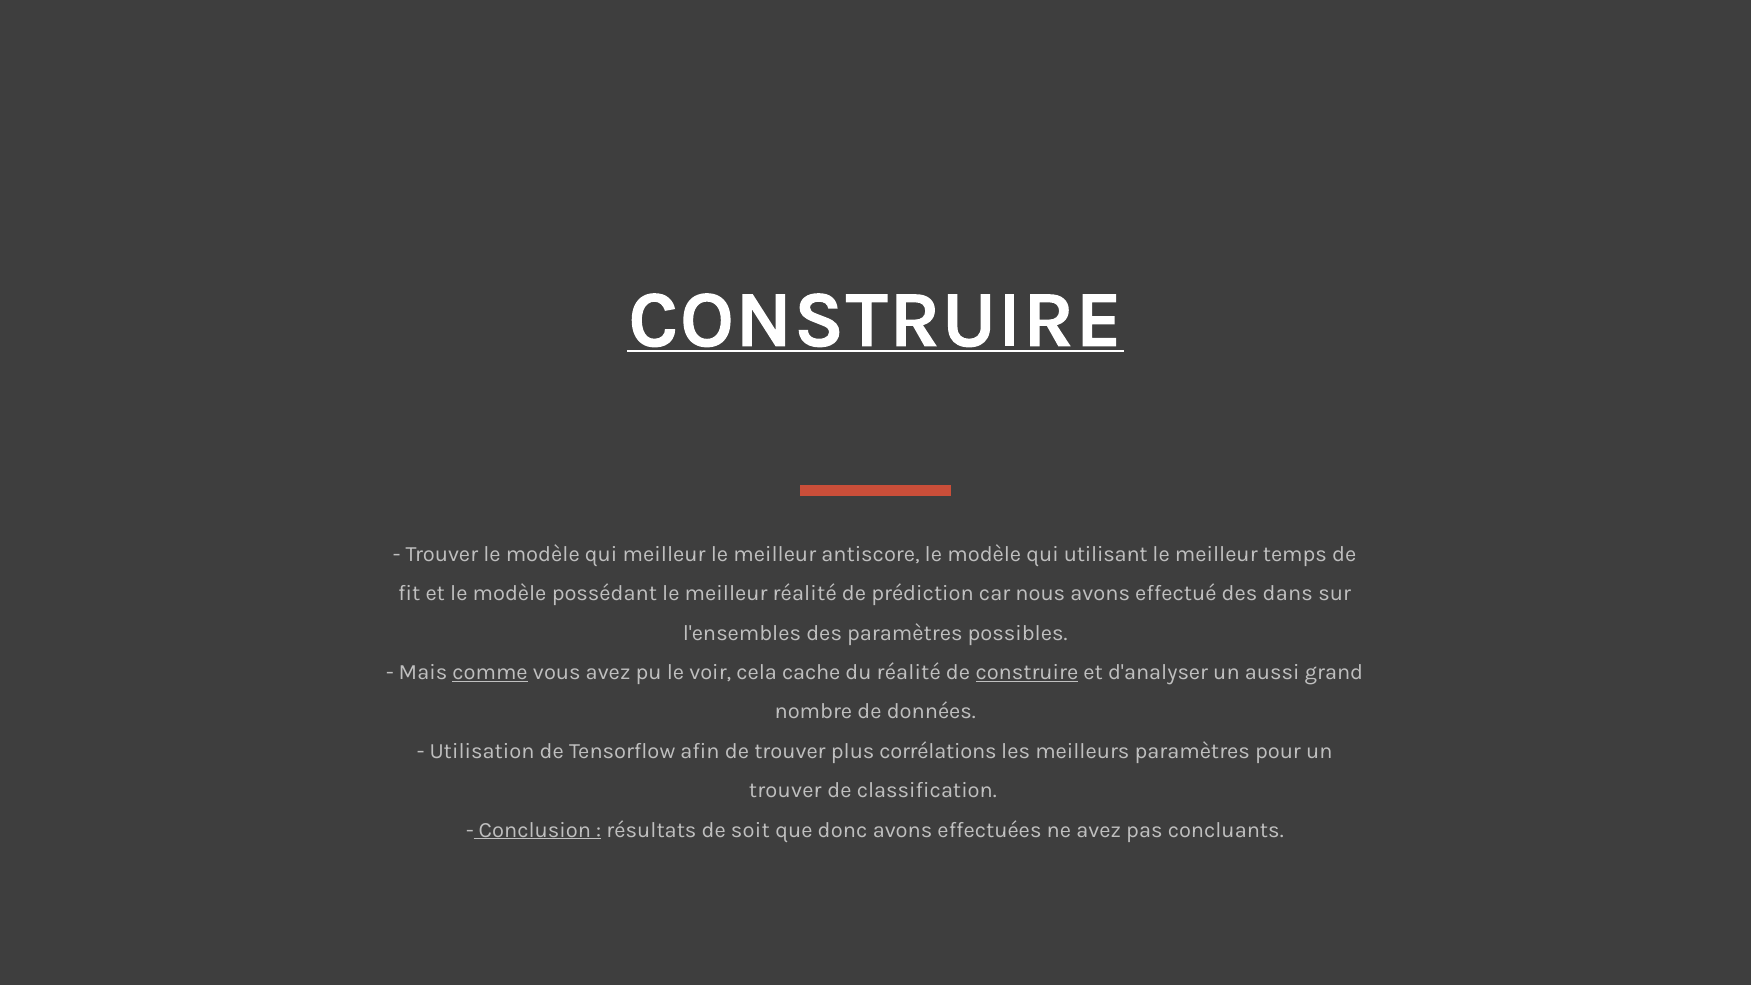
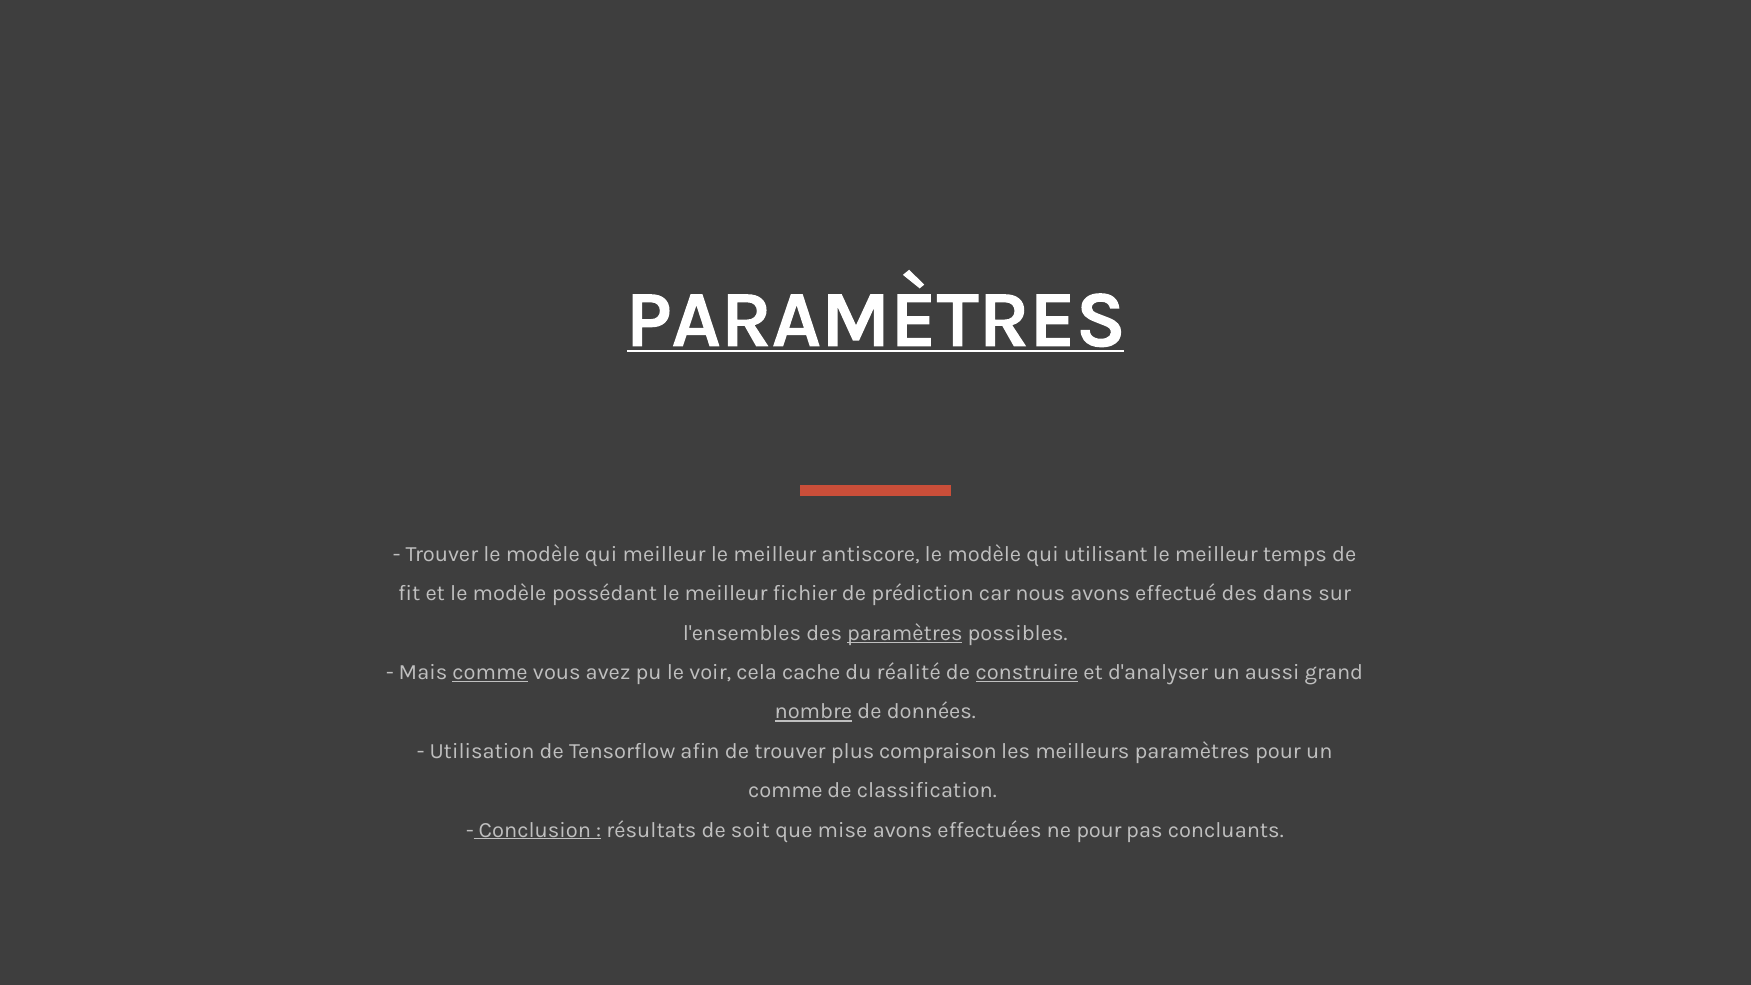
CONSTRUIRE at (875, 320): CONSTRUIRE -> PARAMÈTRES
meilleur réalité: réalité -> fichier
paramètres at (905, 633) underline: none -> present
nombre underline: none -> present
corrélations: corrélations -> compraison
trouver at (785, 790): trouver -> comme
donc: donc -> mise
ne avez: avez -> pour
